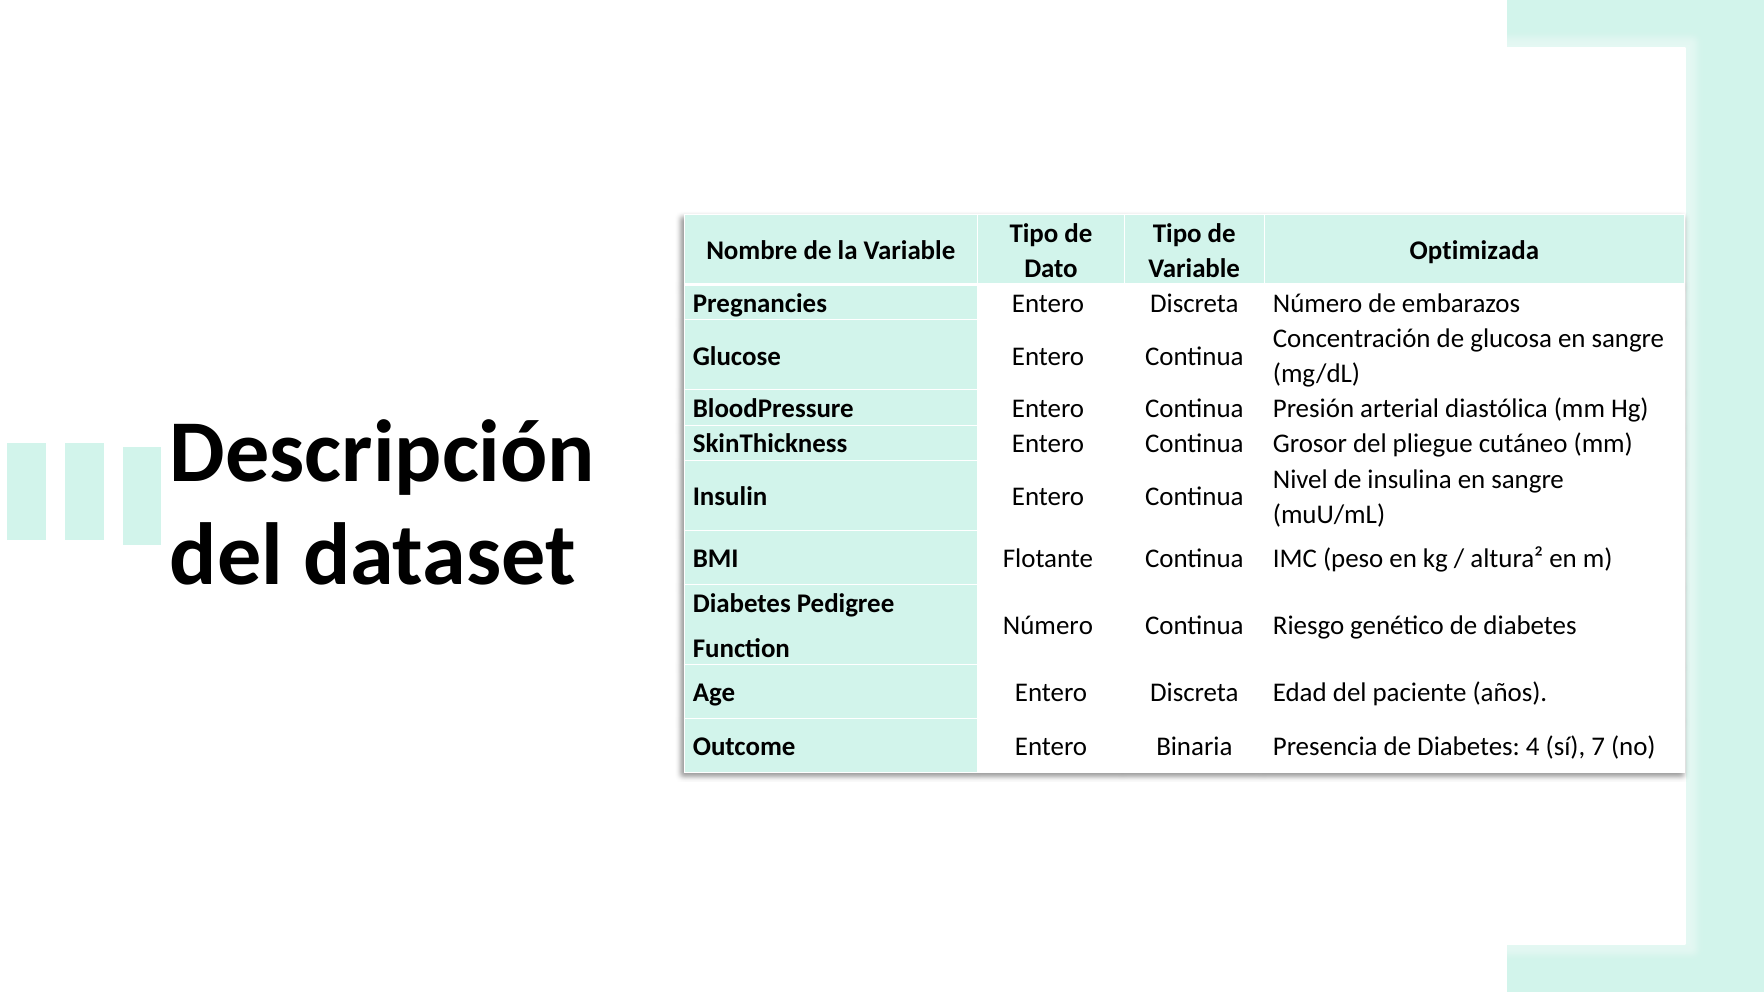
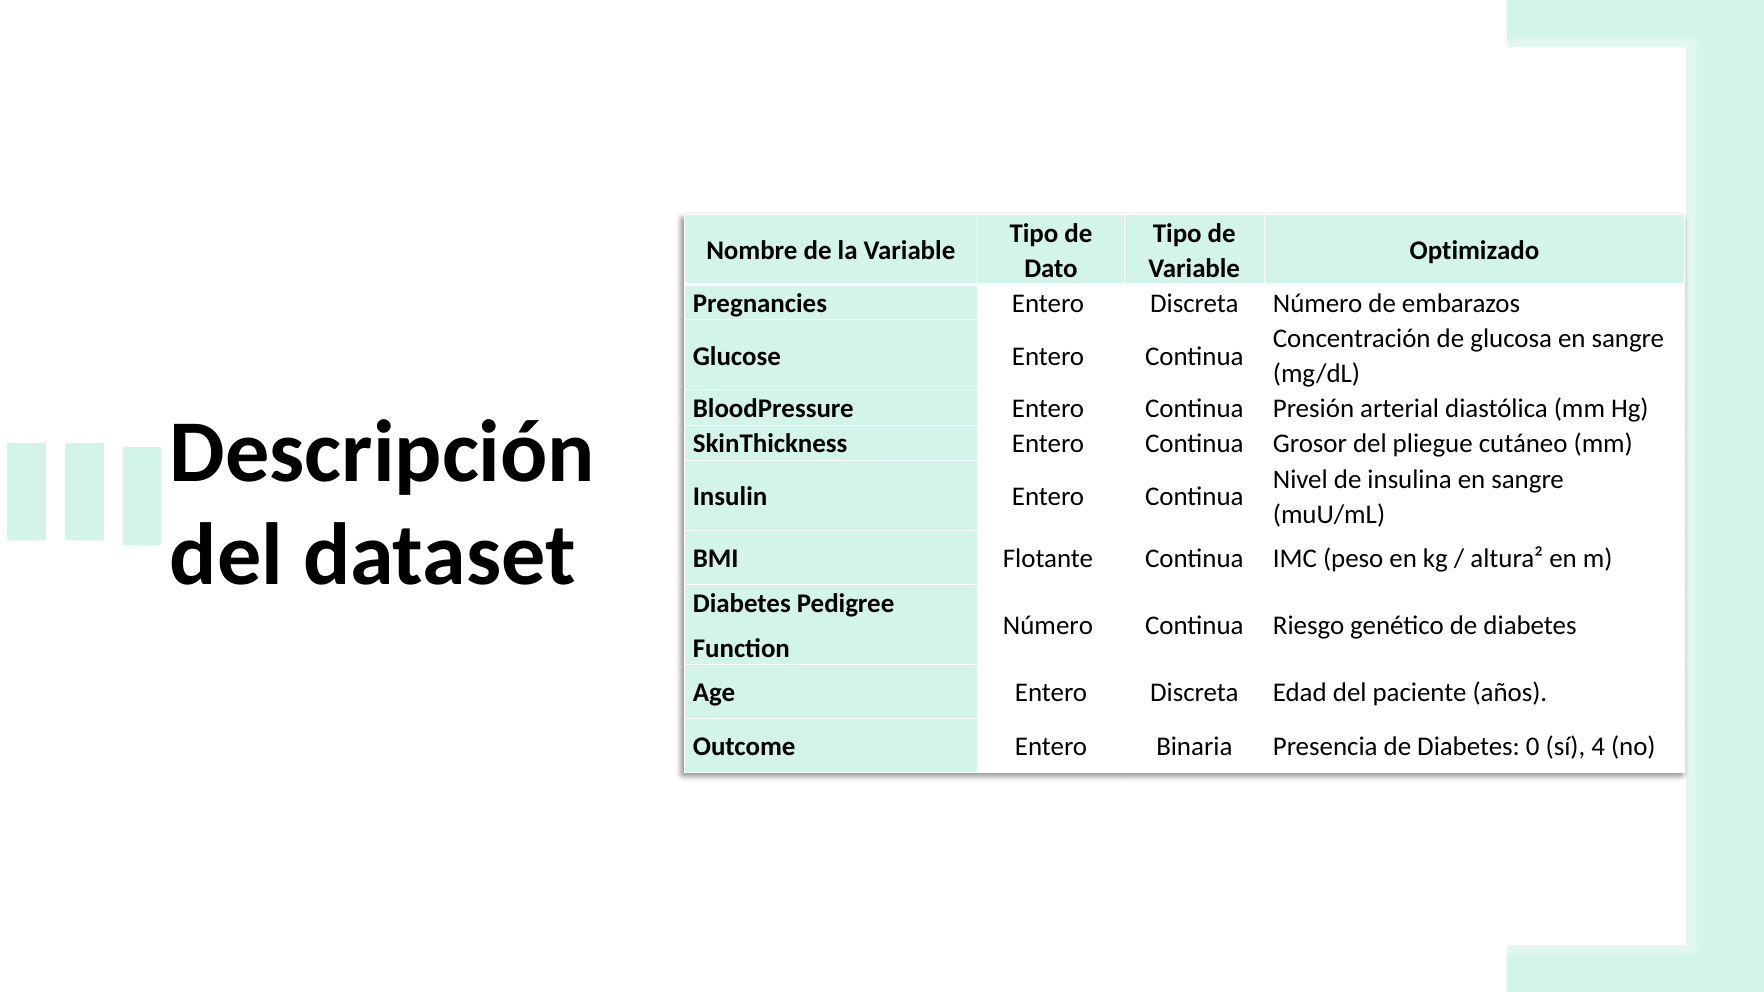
Optimizada: Optimizada -> Optimizado
4: 4 -> 0
7: 7 -> 4
